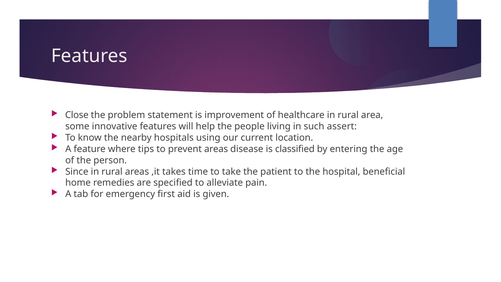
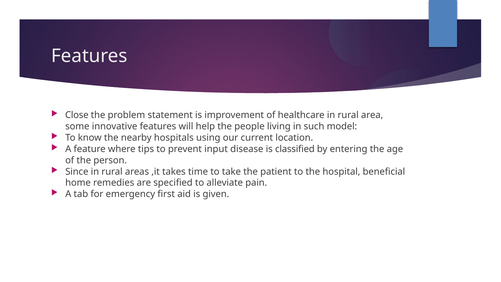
assert: assert -> model
prevent areas: areas -> input
